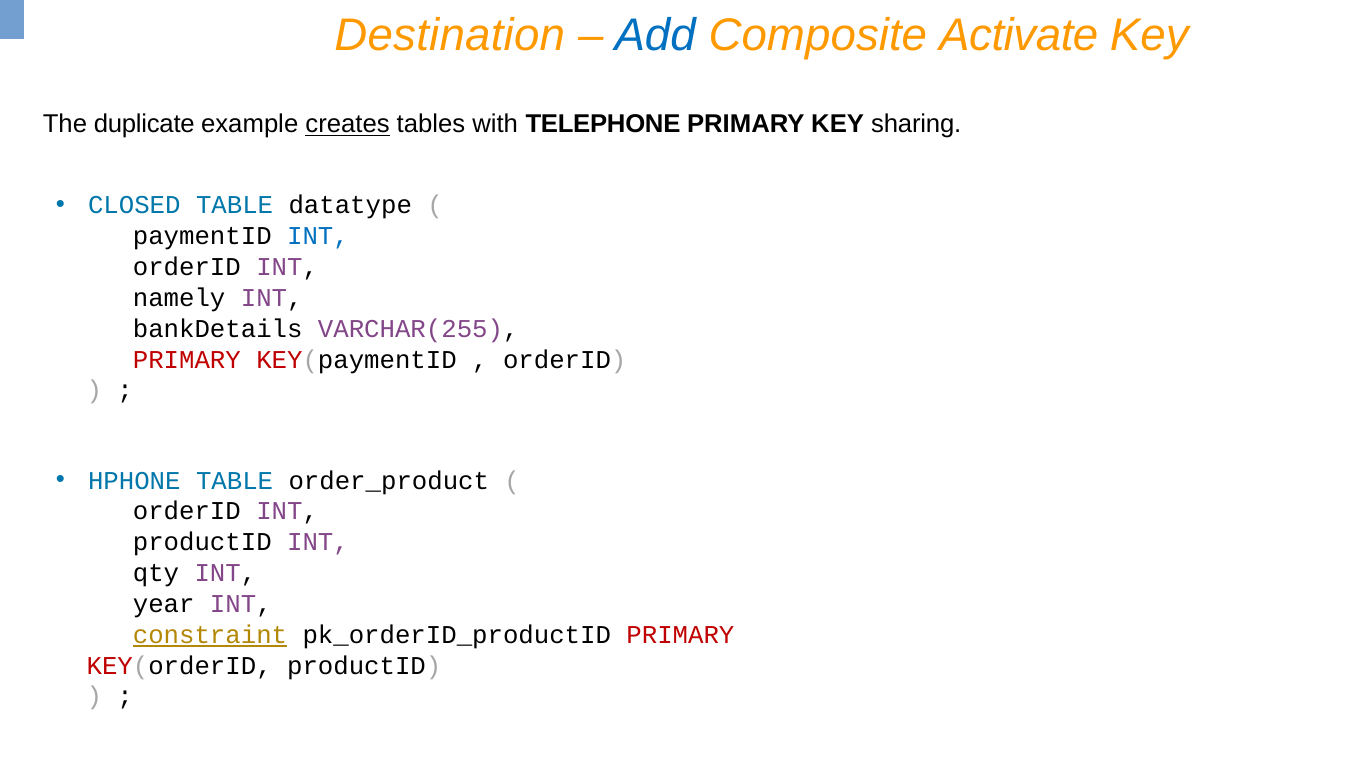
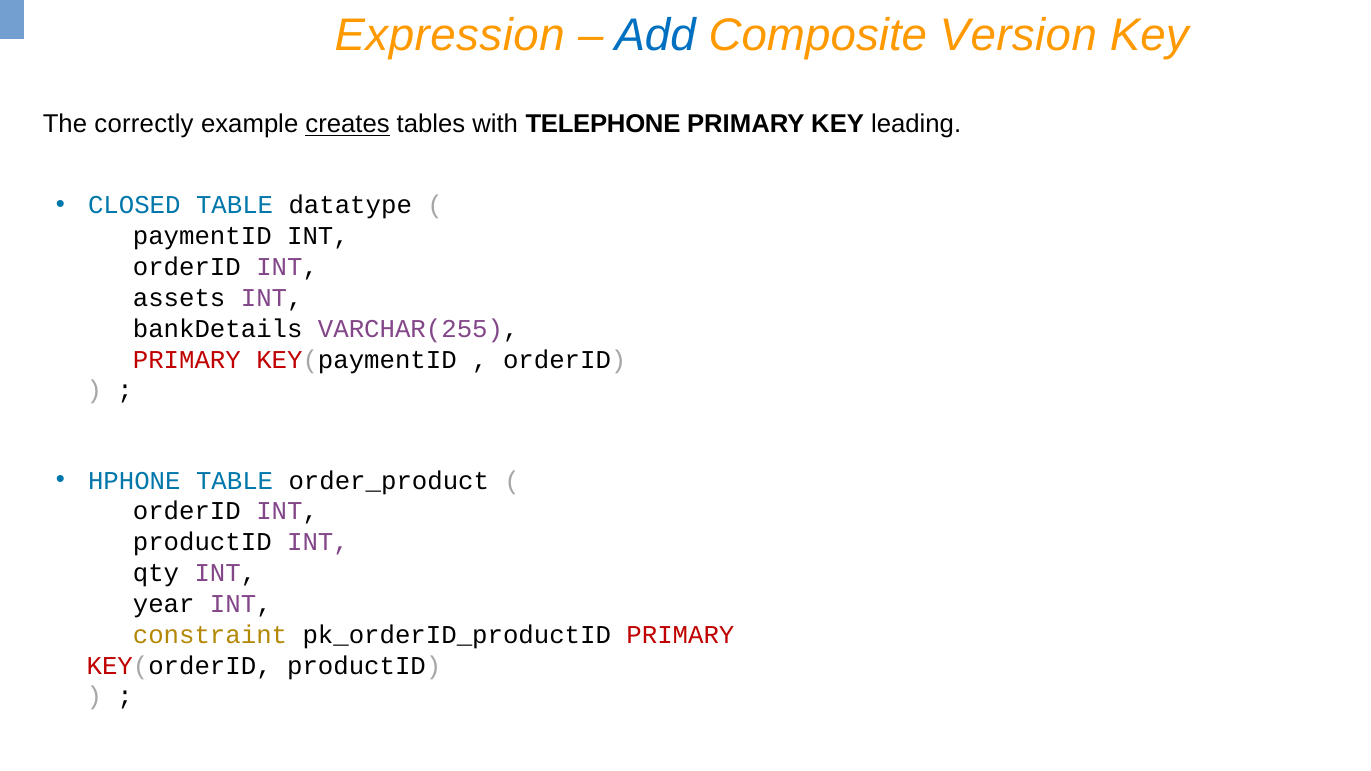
Destination: Destination -> Expression
Activate: Activate -> Version
duplicate: duplicate -> correctly
sharing: sharing -> leading
INT at (318, 236) colour: blue -> black
namely: namely -> assets
constraint underline: present -> none
